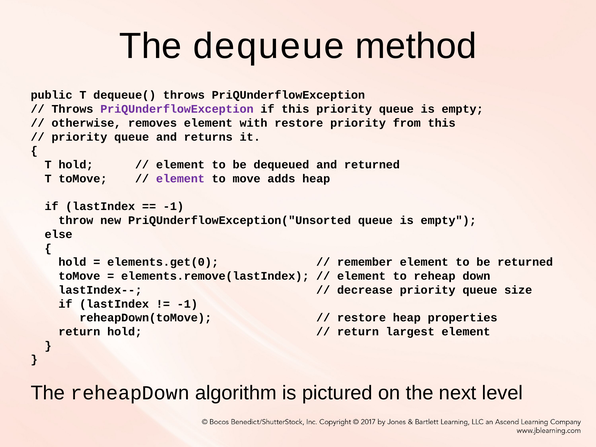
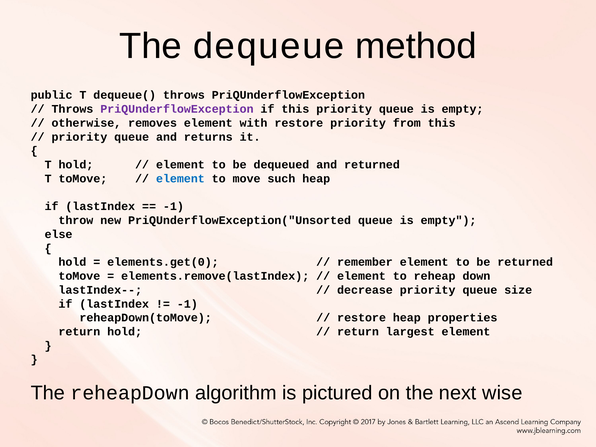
element at (180, 179) colour: purple -> blue
adds: adds -> such
level: level -> wise
